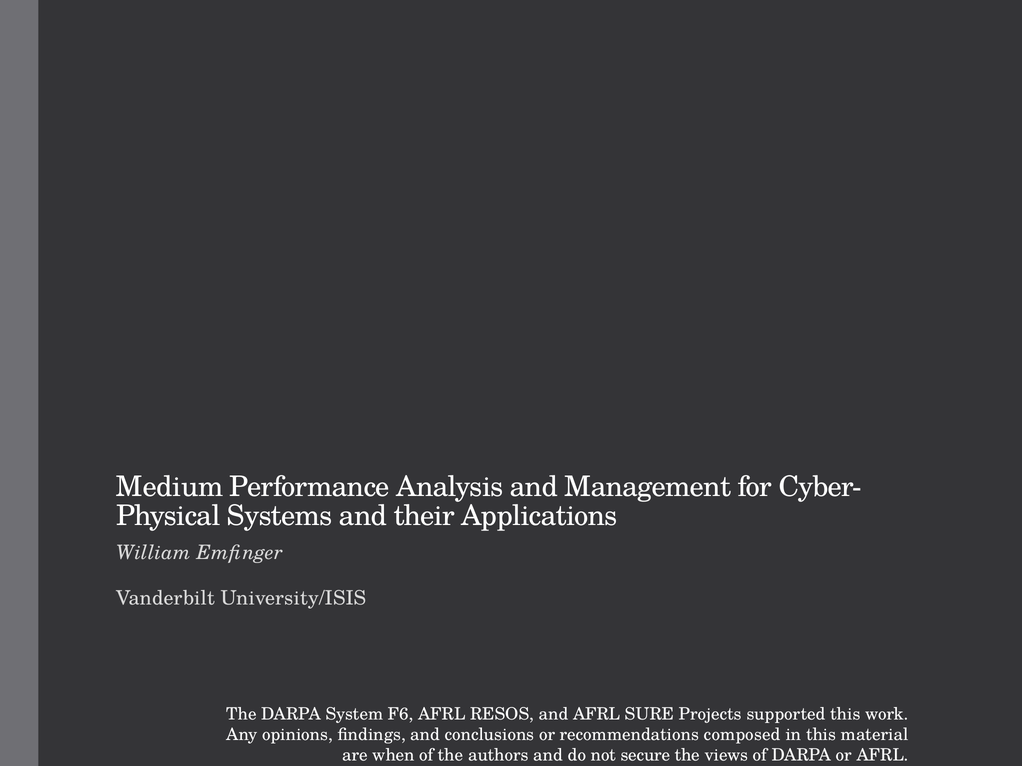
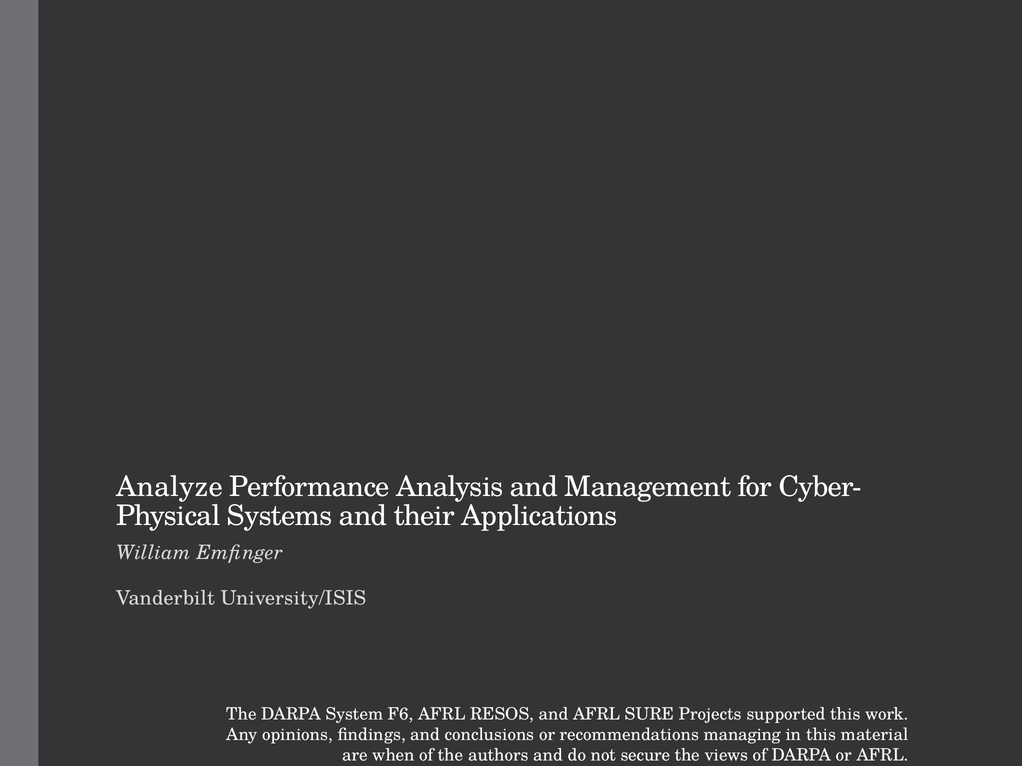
Medium: Medium -> Analyze
composed: composed -> managing
